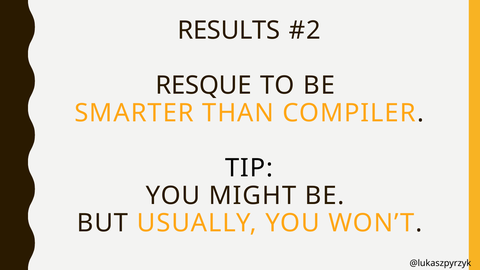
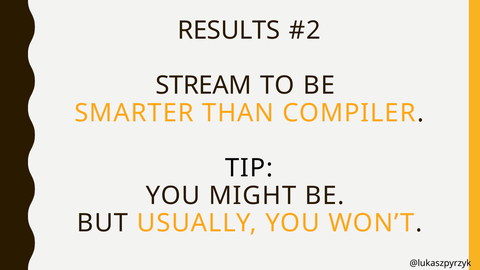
RESQUE: RESQUE -> STREAM
